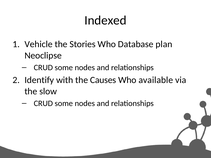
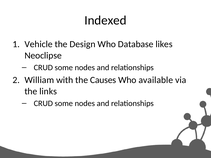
Stories: Stories -> Design
plan: plan -> likes
Identify: Identify -> William
slow: slow -> links
